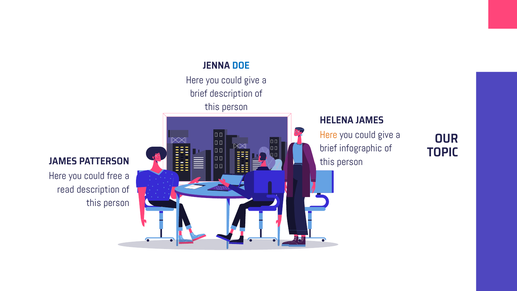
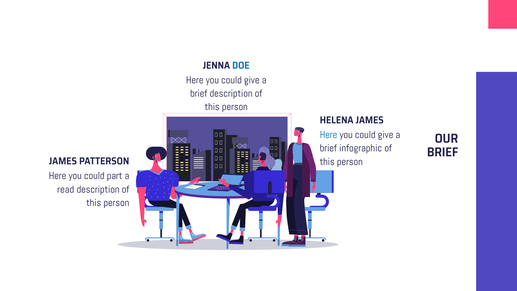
Here at (329, 135) colour: orange -> blue
TOPIC at (443, 152): TOPIC -> BRIEF
free: free -> part
